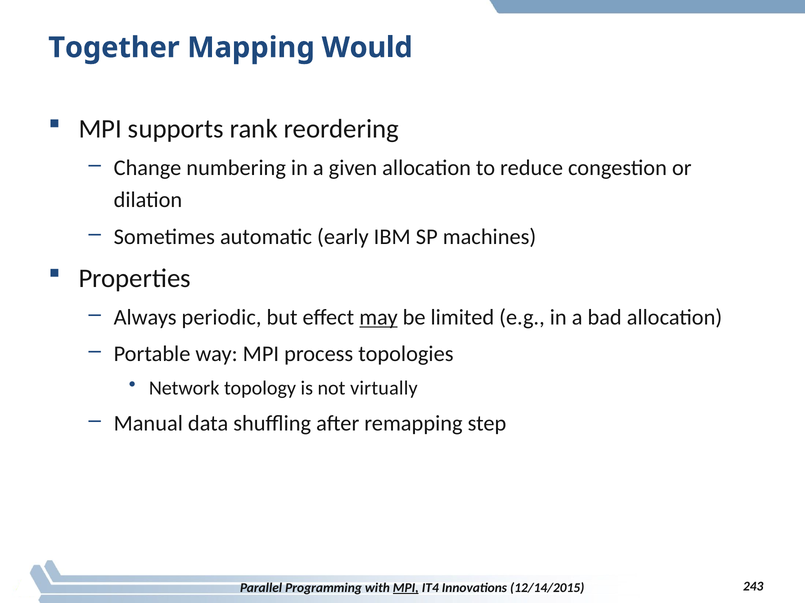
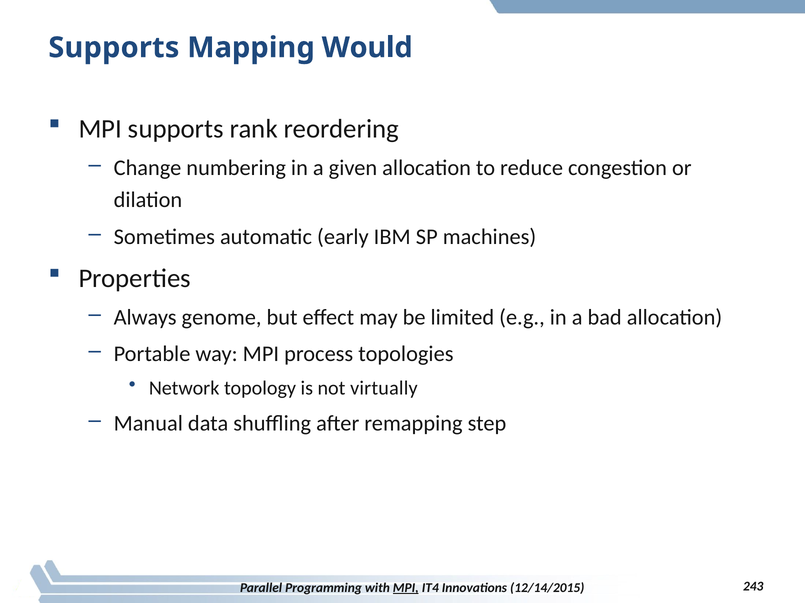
Together at (114, 48): Together -> Supports
periodic: periodic -> genome
may underline: present -> none
